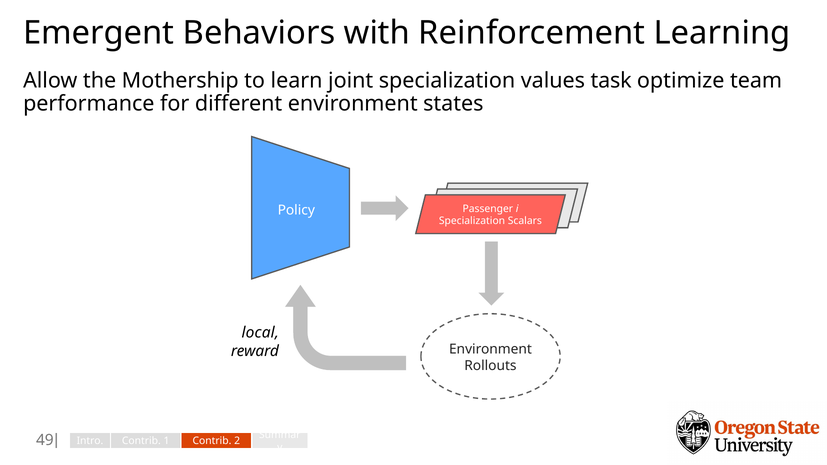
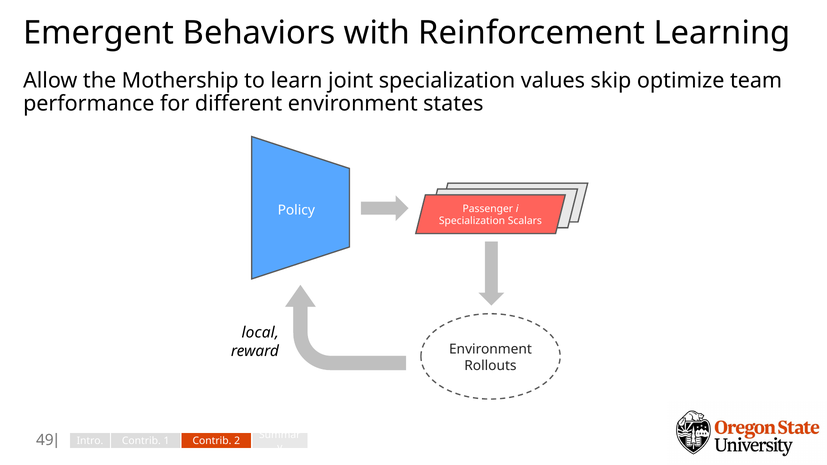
task: task -> skip
